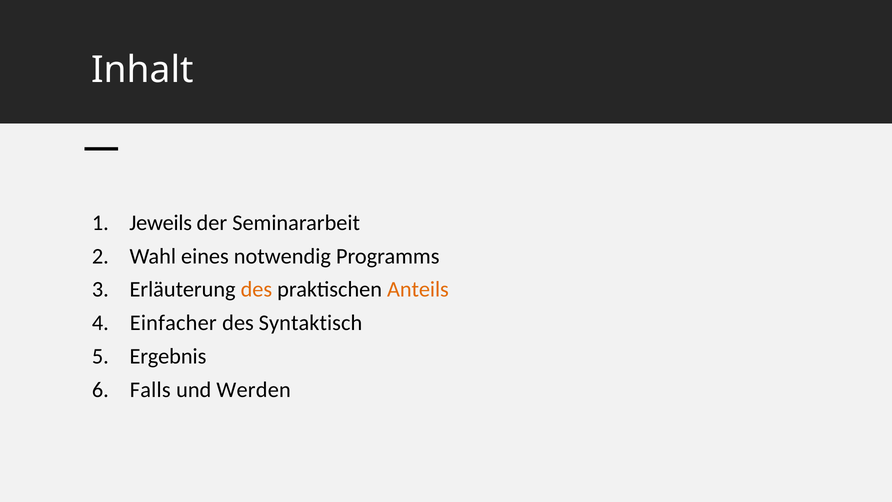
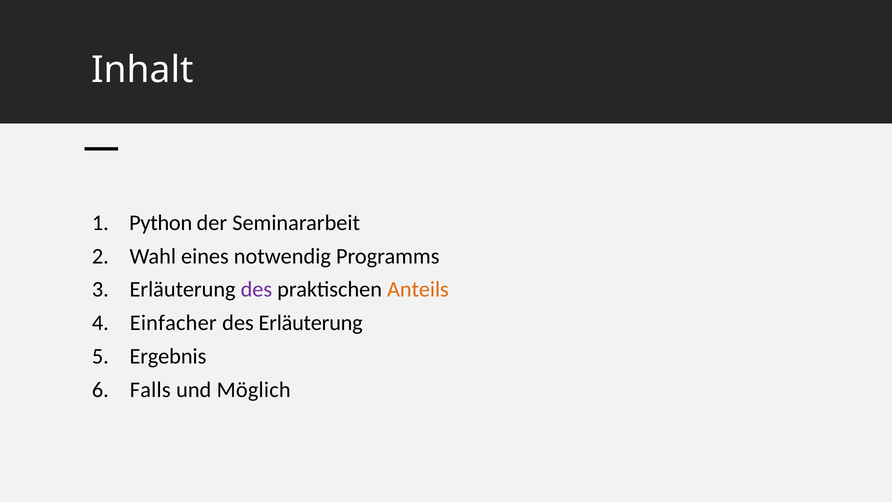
Jeweils: Jeweils -> Python
des at (256, 289) colour: orange -> purple
des Syntaktisch: Syntaktisch -> Erläuterung
Werden: Werden -> Möglich
